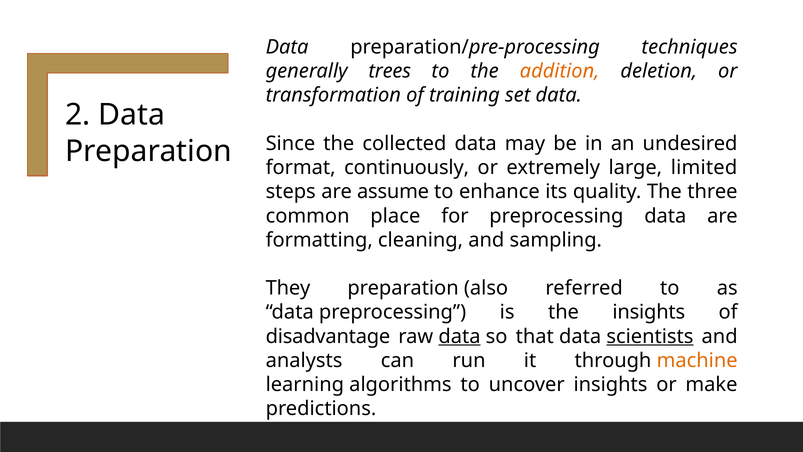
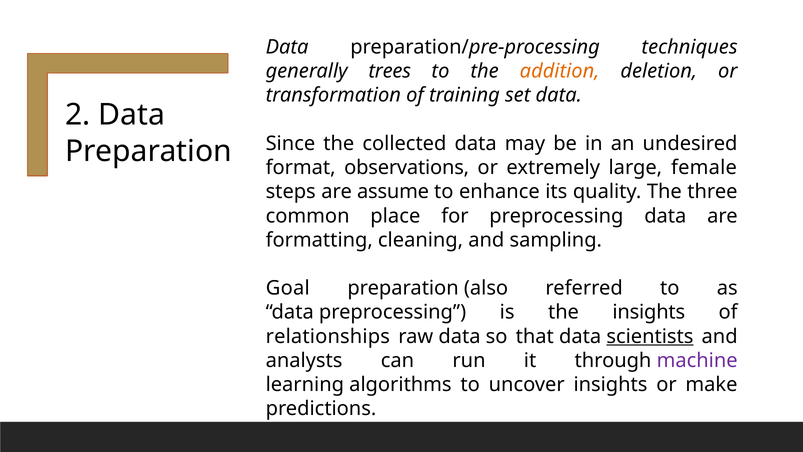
continuously: continuously -> observations
limited: limited -> female
They: They -> Goal
disadvantage: disadvantage -> relationships
data at (459, 336) underline: present -> none
machine colour: orange -> purple
